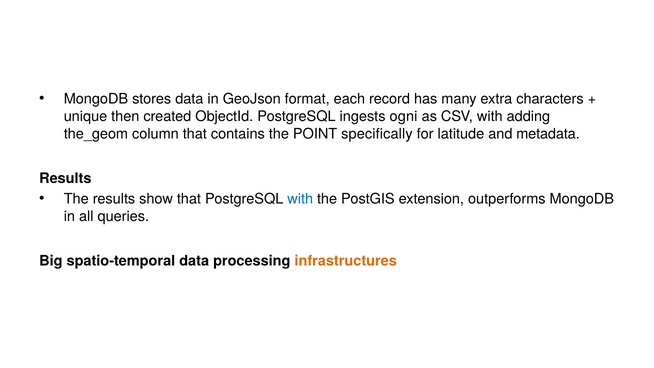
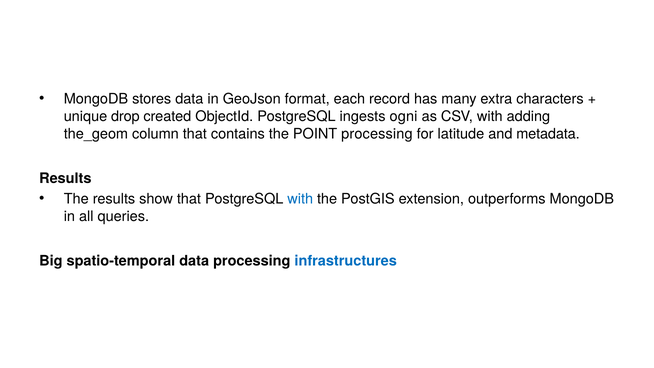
then: then -> drop
POINT specifically: specifically -> processing
infrastructures colour: orange -> blue
